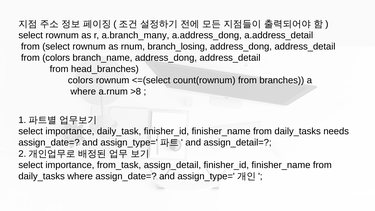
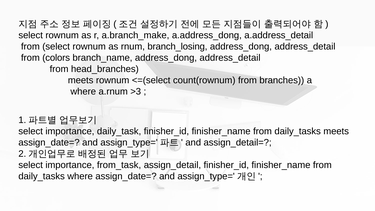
a.branch_many: a.branch_many -> a.branch_make
colors at (81, 80): colors -> meets
>8: >8 -> >3
daily_tasks needs: needs -> meets
